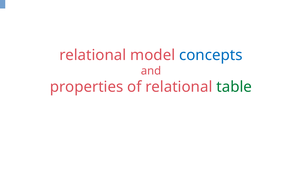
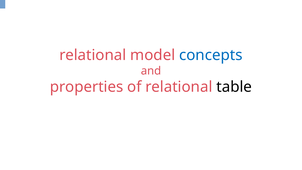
table colour: green -> black
